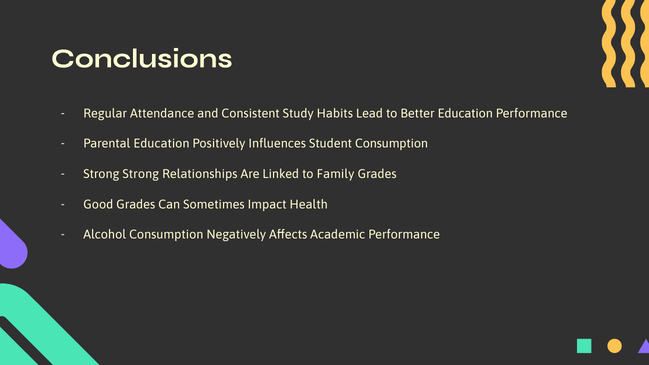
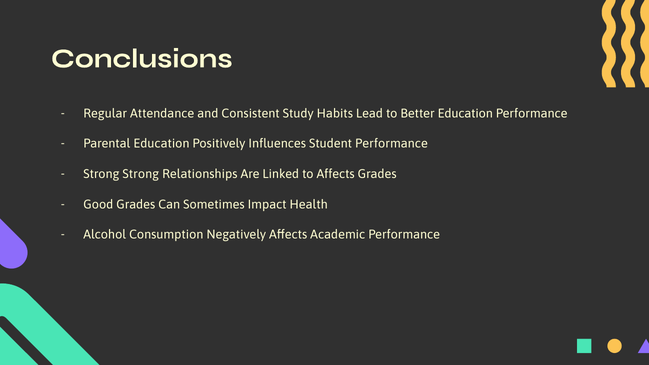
Student Consumption: Consumption -> Performance
to Family: Family -> Affects
